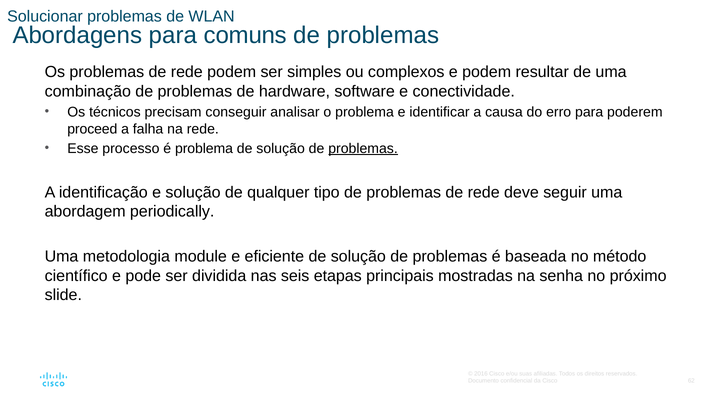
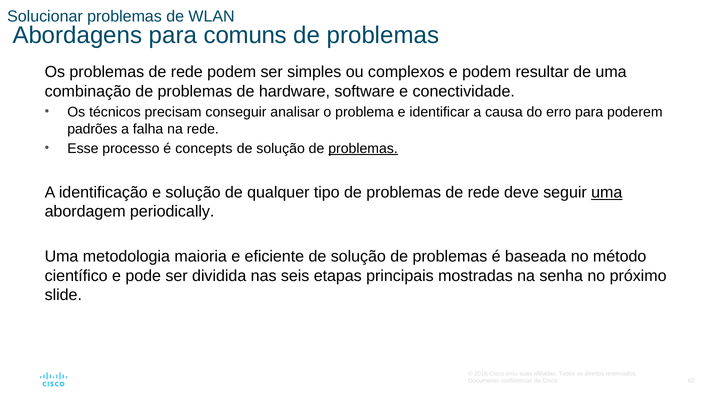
proceed: proceed -> padrões
é problema: problema -> concepts
uma at (607, 192) underline: none -> present
module: module -> maioria
